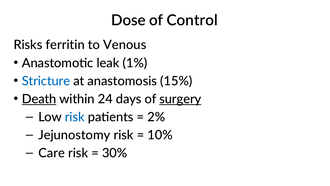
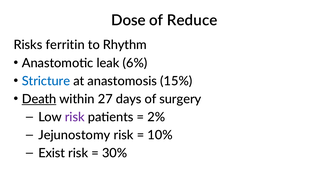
Control: Control -> Reduce
Venous: Venous -> Rhythm
1%: 1% -> 6%
24: 24 -> 27
surgery underline: present -> none
risk at (75, 117) colour: blue -> purple
Care: Care -> Exist
